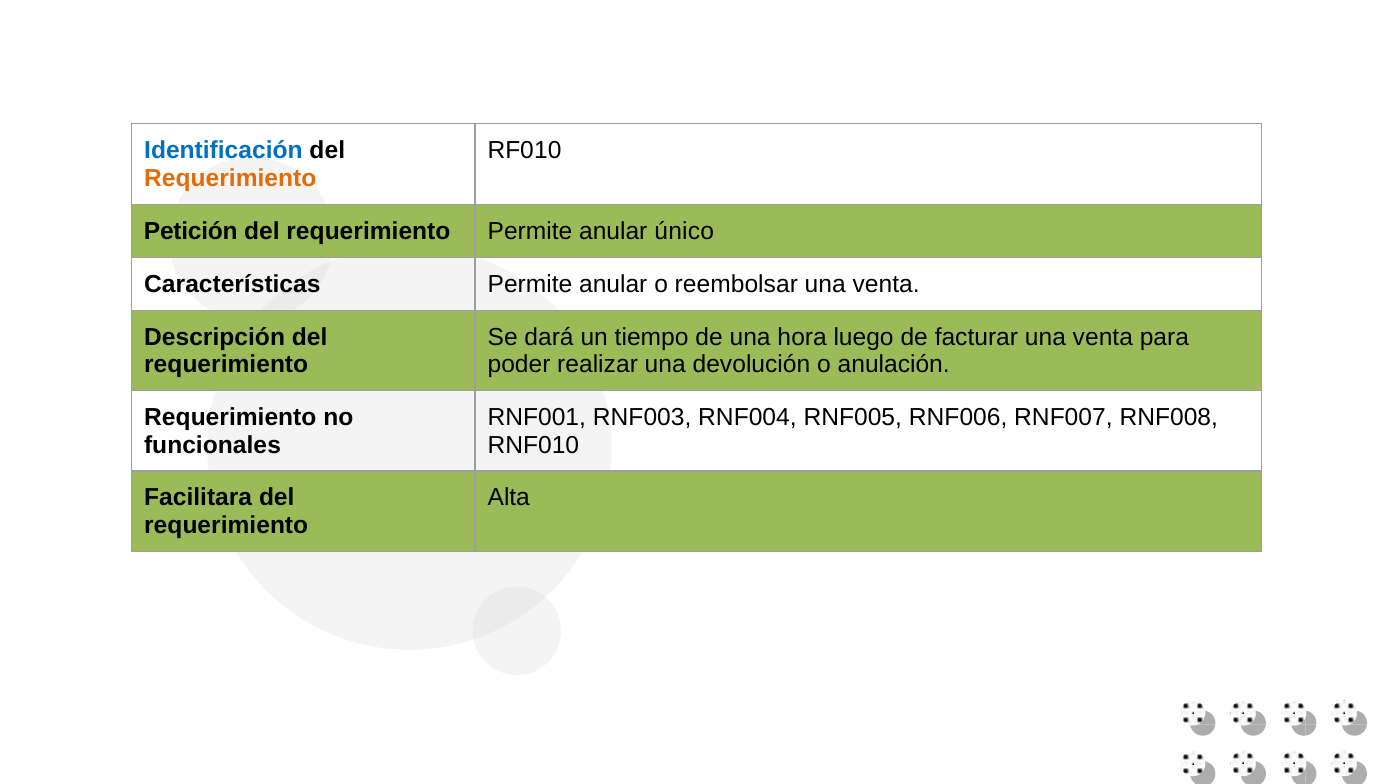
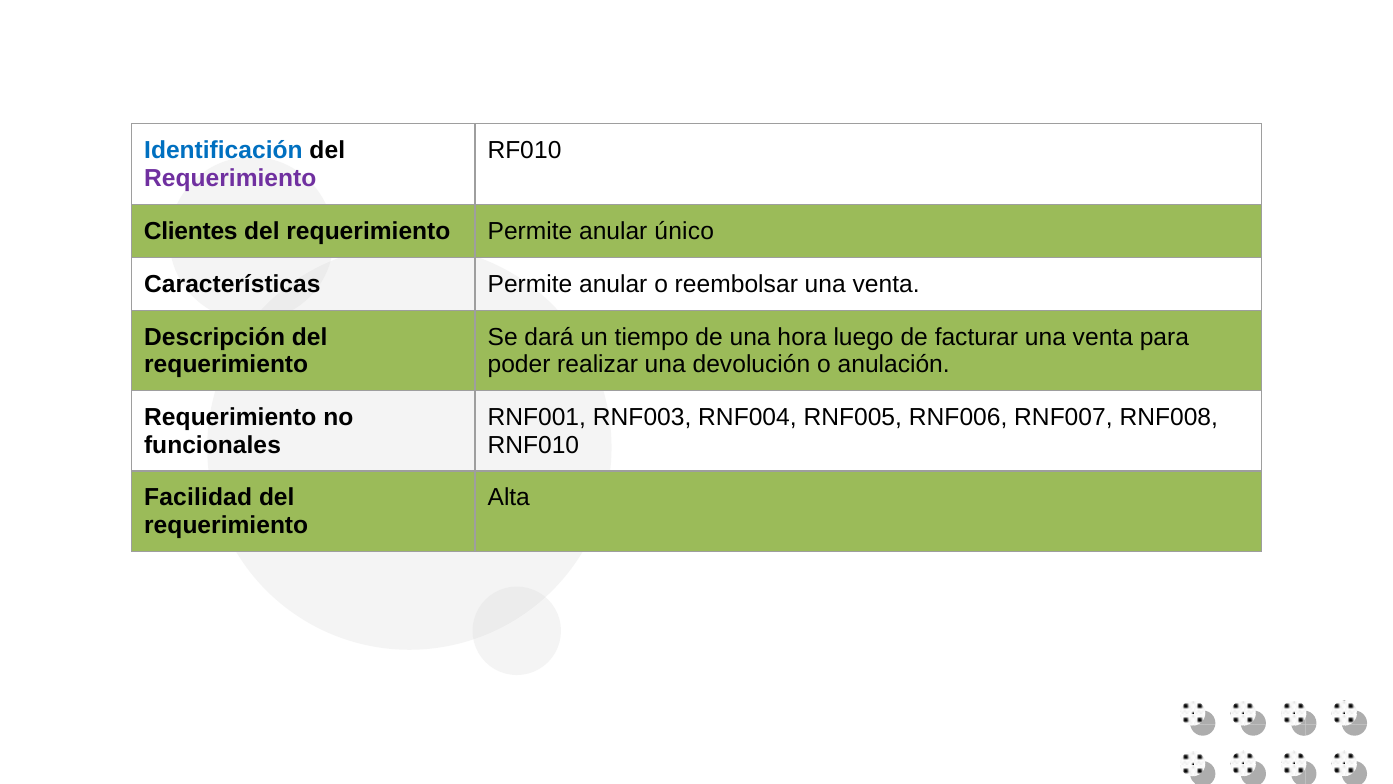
Requerimiento at (230, 178) colour: orange -> purple
Petición: Petición -> Clientes
Facilitara: Facilitara -> Facilidad
